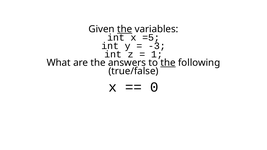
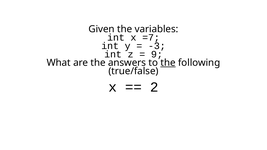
the at (125, 29) underline: present -> none
=5: =5 -> =7
1: 1 -> 9
0: 0 -> 2
